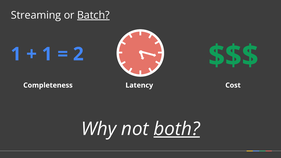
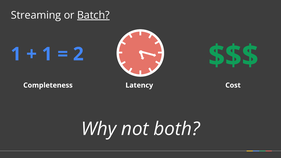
both underline: present -> none
